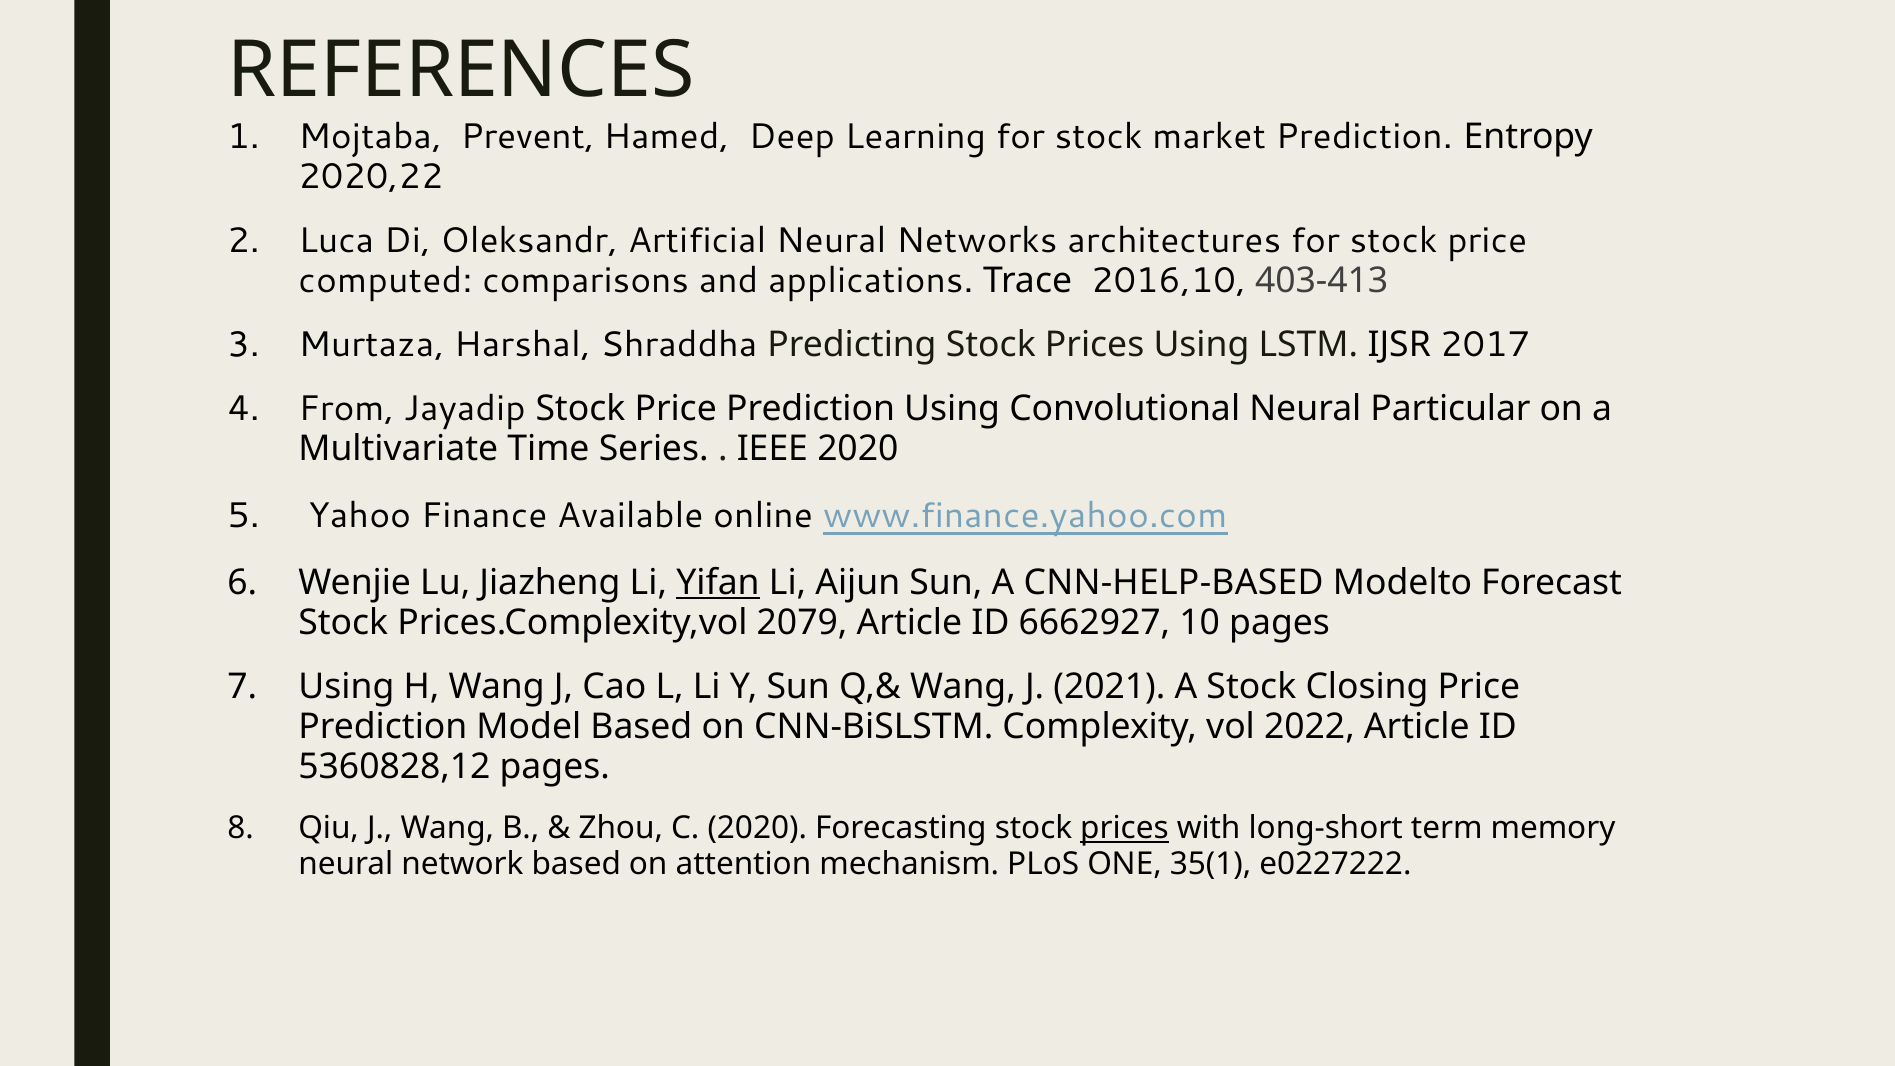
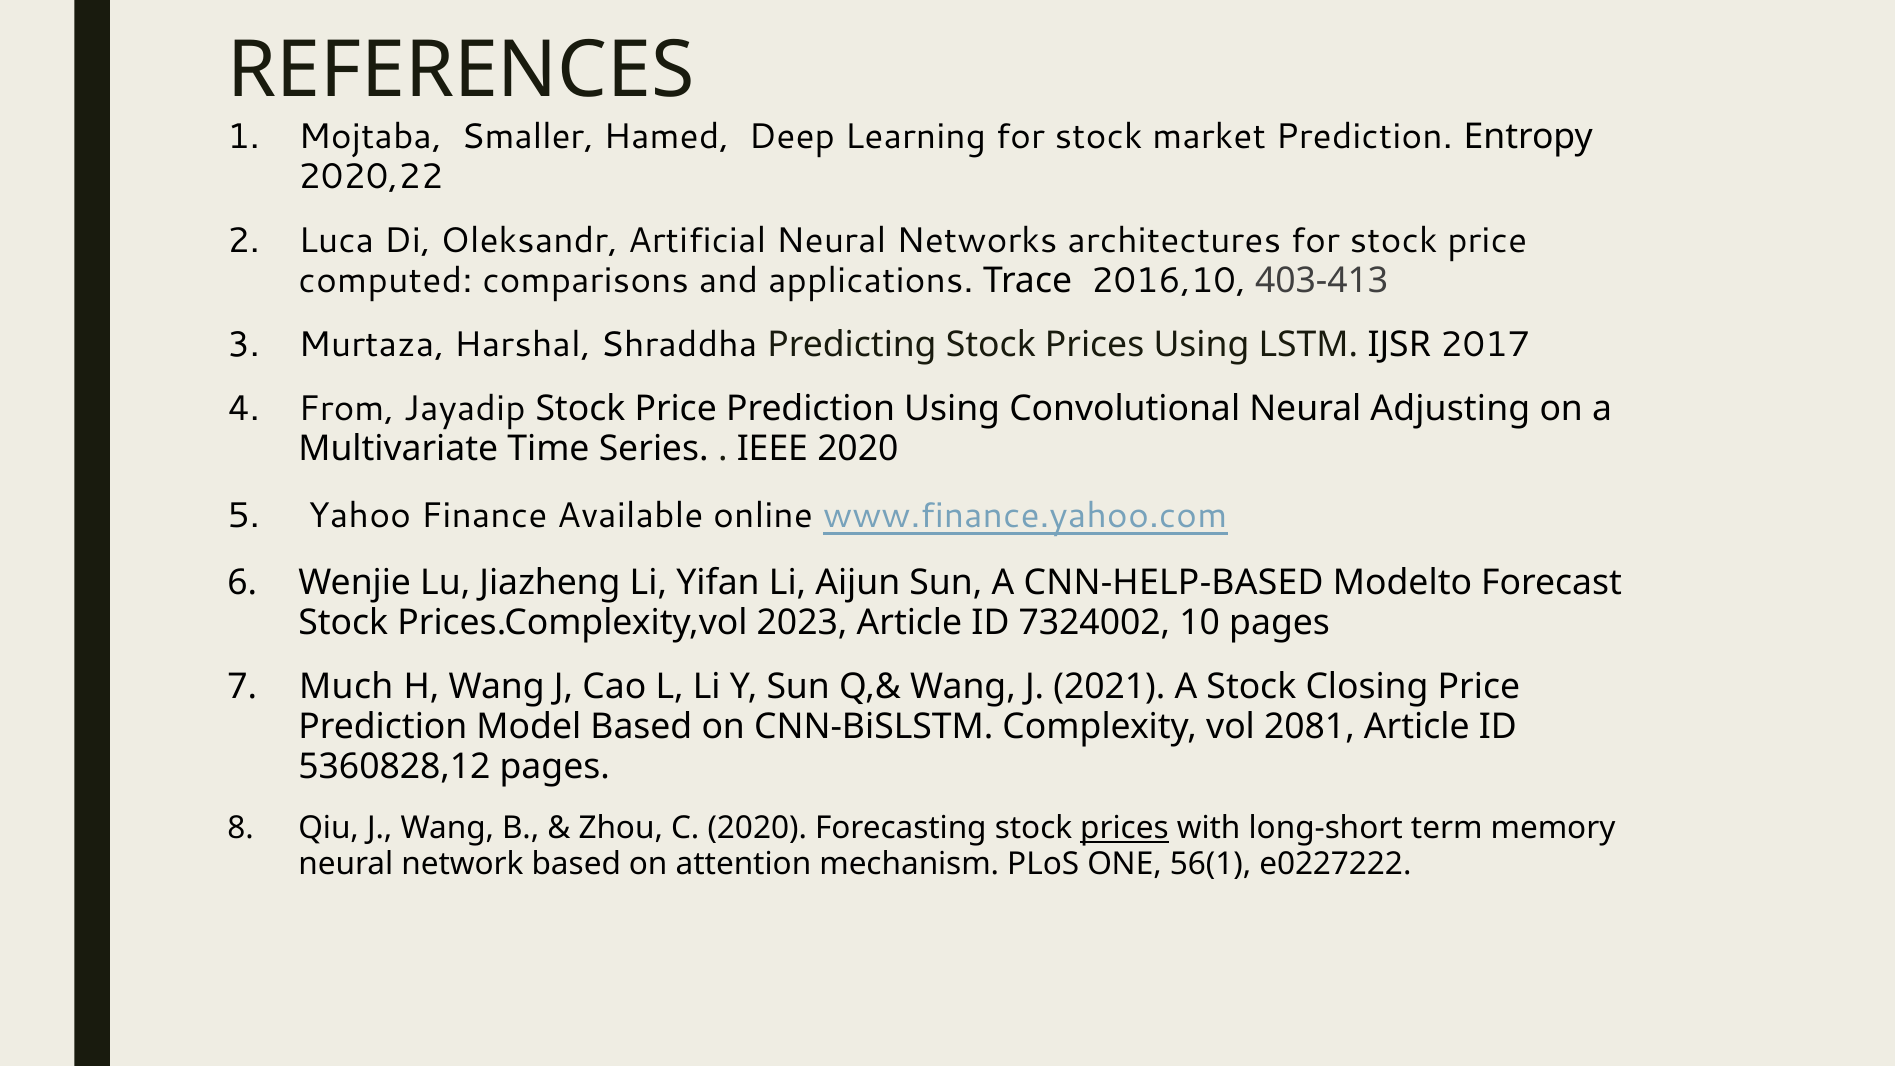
Prevent: Prevent -> Smaller
Particular: Particular -> Adjusting
Yifan underline: present -> none
2079: 2079 -> 2023
6662927: 6662927 -> 7324002
Using at (346, 687): Using -> Much
2022: 2022 -> 2081
35(1: 35(1 -> 56(1
